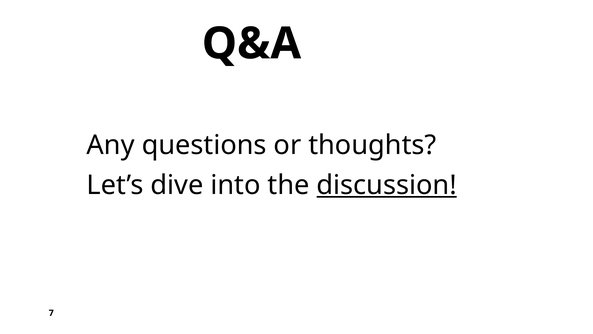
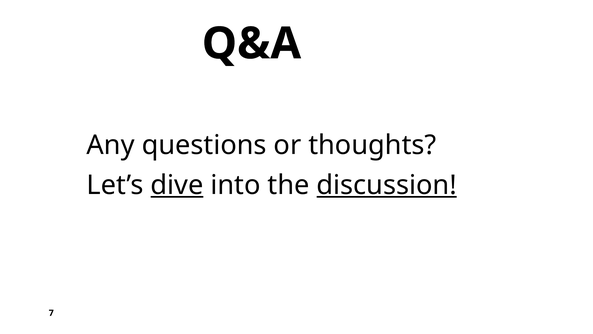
dive underline: none -> present
